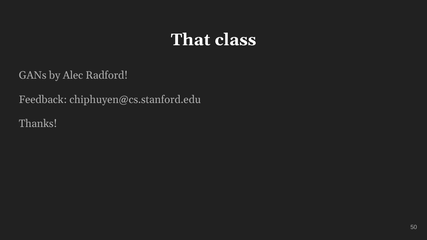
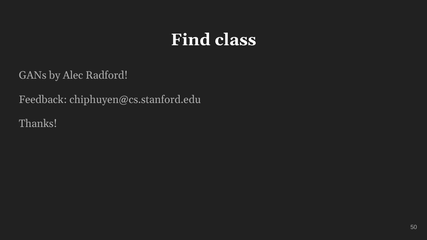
That: That -> Find
